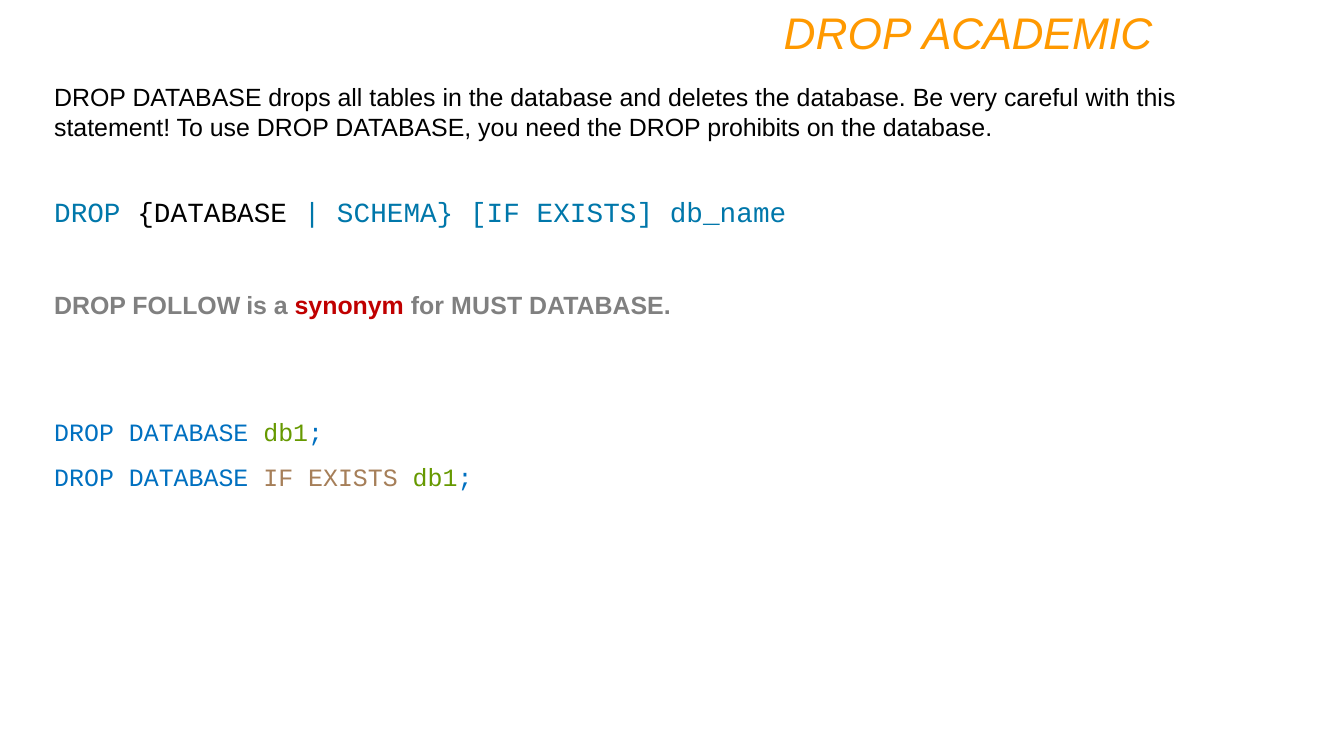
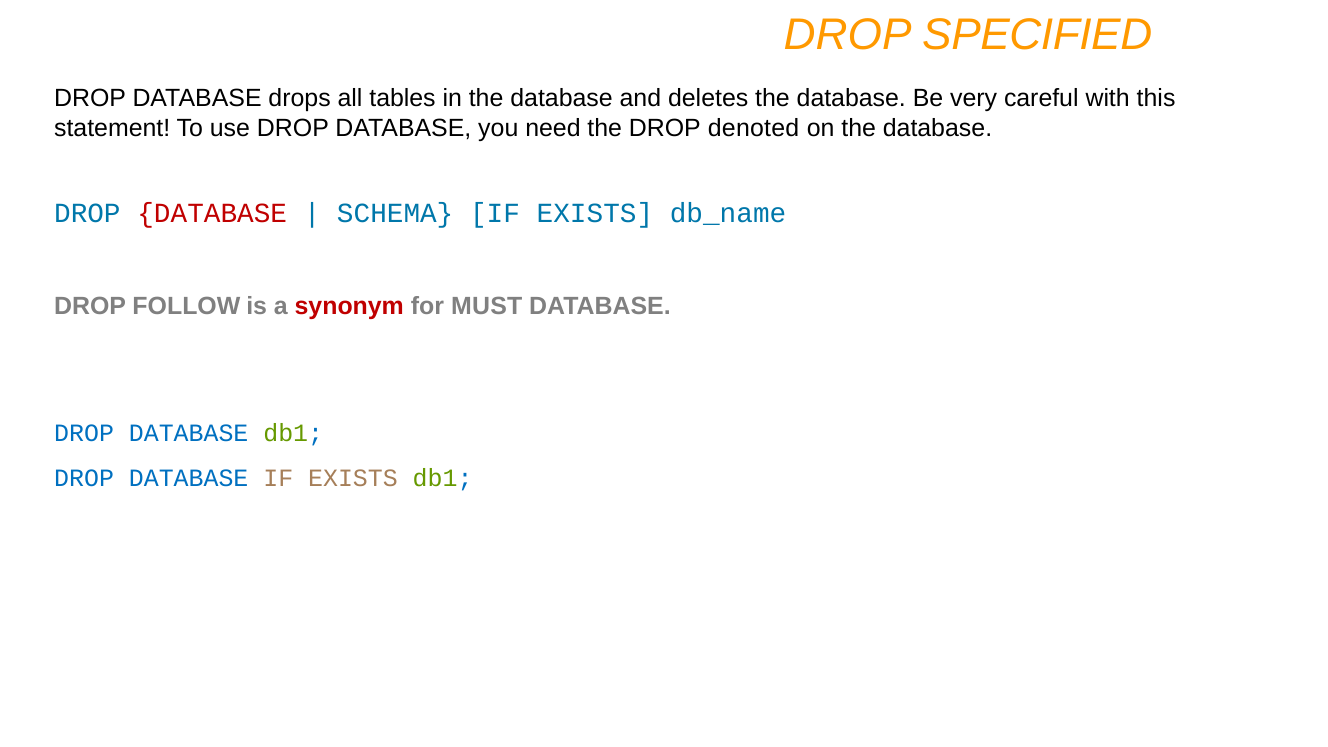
ACADEMIC: ACADEMIC -> SPECIFIED
prohibits: prohibits -> denoted
DATABASE at (212, 214) colour: black -> red
